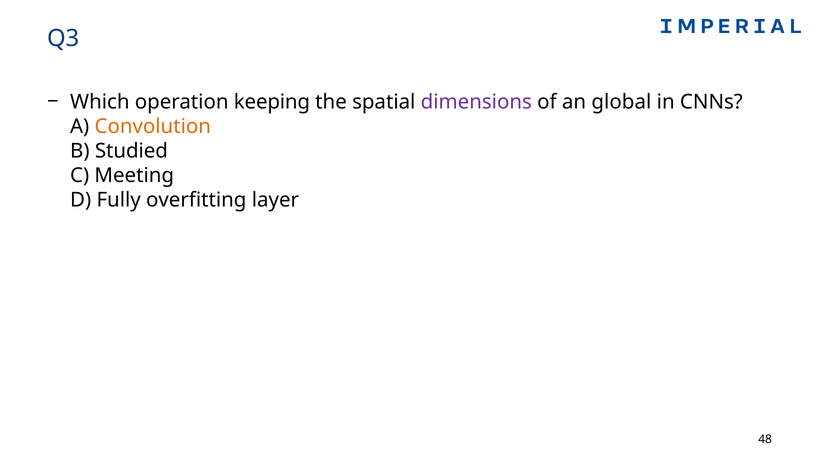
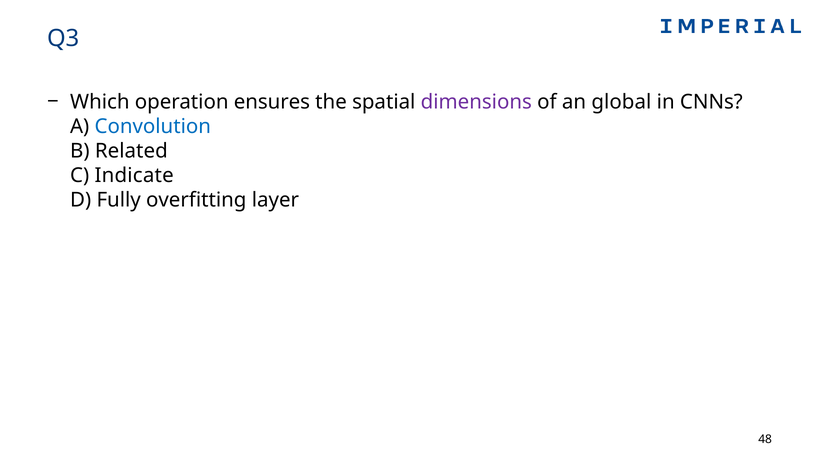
keeping: keeping -> ensures
Convolution colour: orange -> blue
Studied: Studied -> Related
Meeting: Meeting -> Indicate
